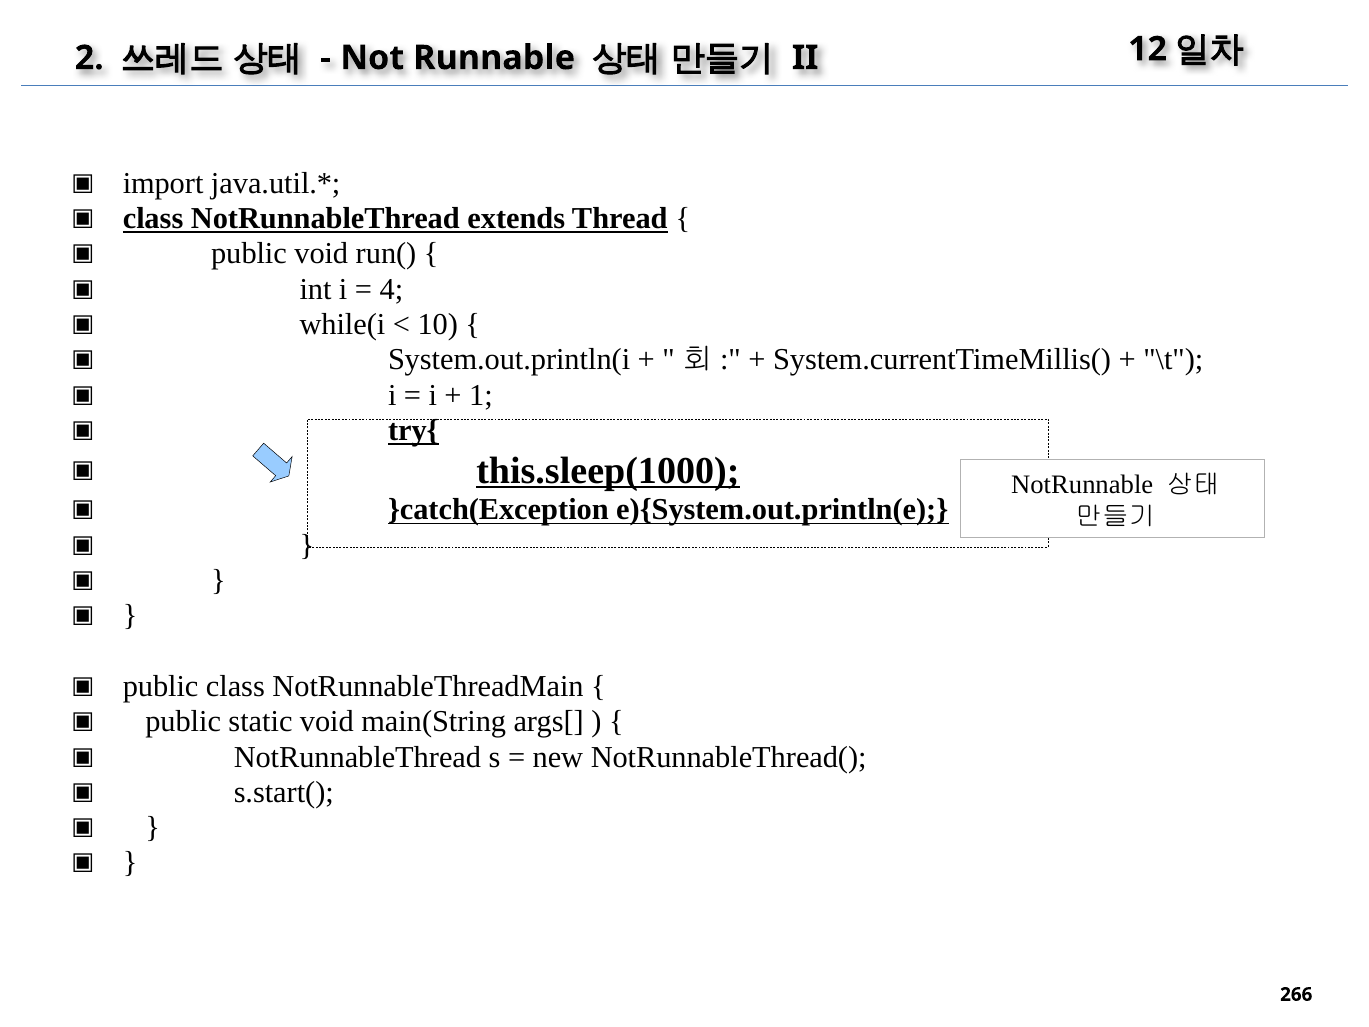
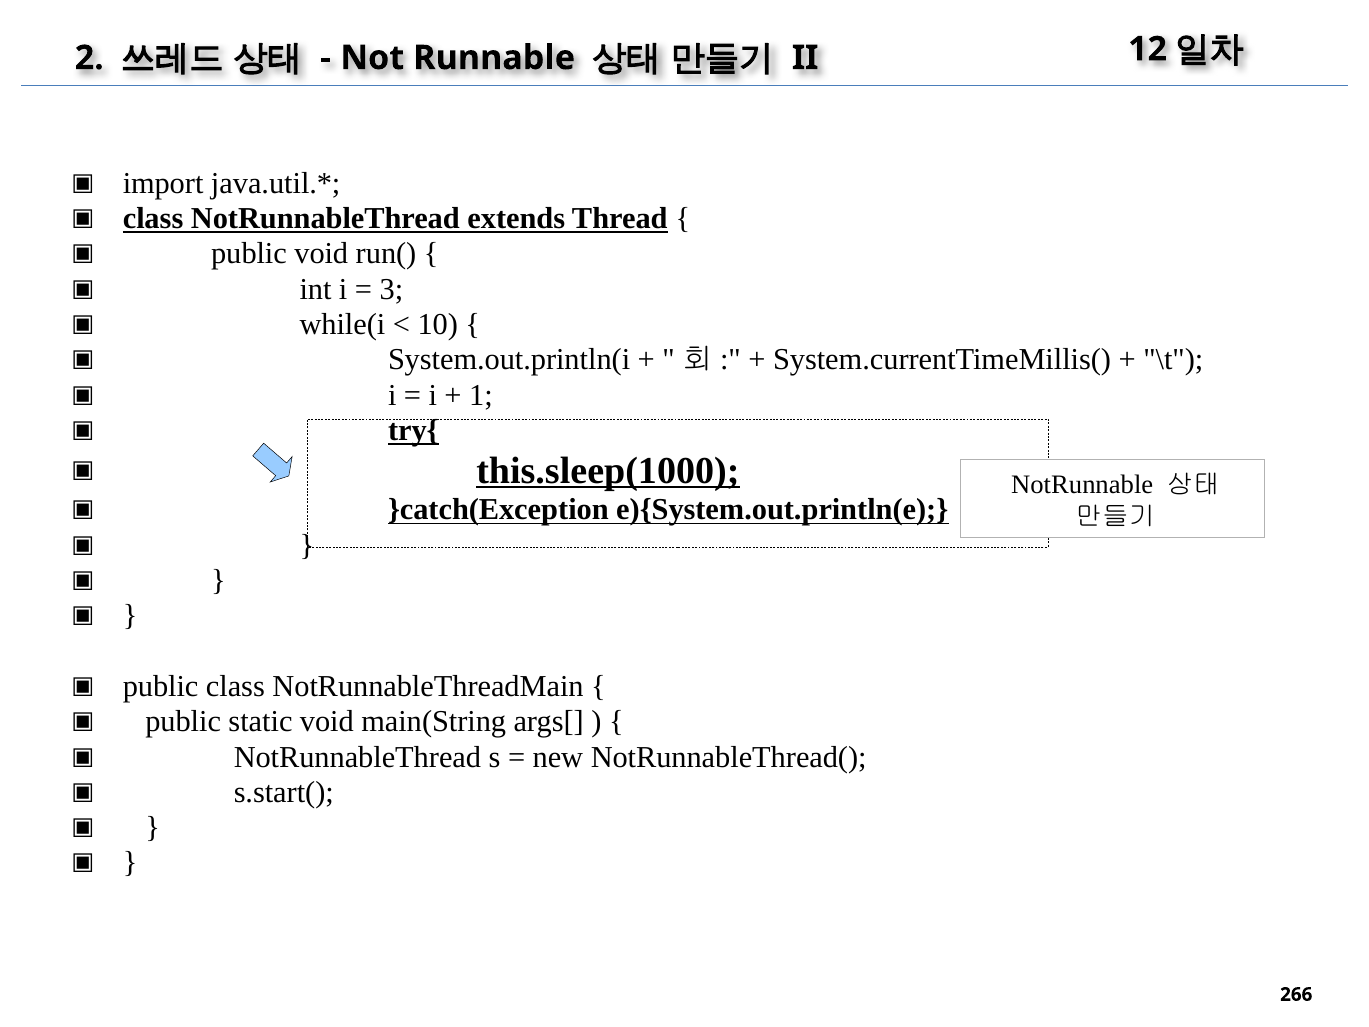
4: 4 -> 3
